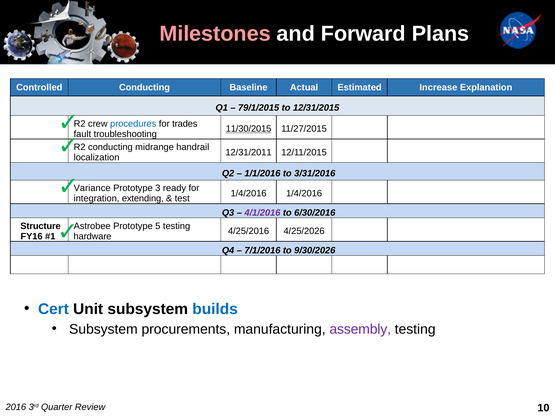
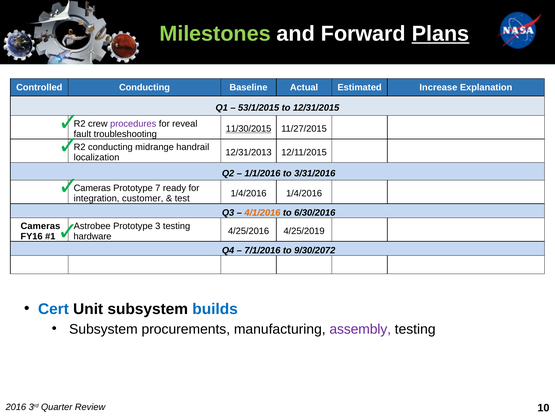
Milestones colour: pink -> light green
Plans underline: none -> present
79/1/2015: 79/1/2015 -> 53/1/2015
procedures colour: blue -> purple
trades: trades -> reveal
12/31/2011: 12/31/2011 -> 12/31/2013
Variance at (92, 188): Variance -> Cameras
3: 3 -> 7
extending: extending -> customer
4/1/2016 colour: purple -> orange
Structure at (41, 226): Structure -> Cameras
5: 5 -> 3
4/25/2026: 4/25/2026 -> 4/25/2019
9/30/2026: 9/30/2026 -> 9/30/2072
